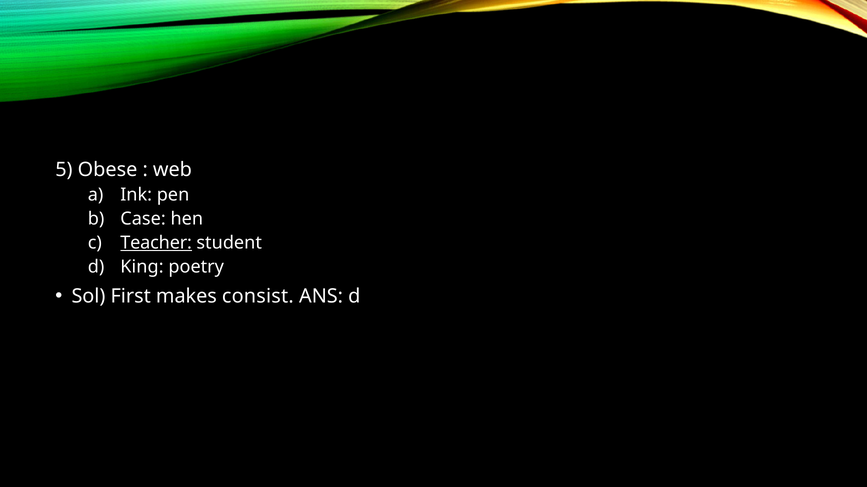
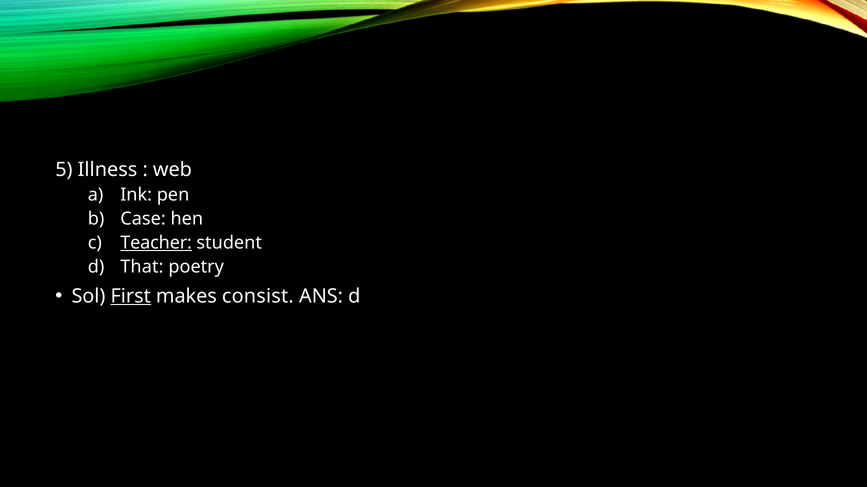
Obese: Obese -> Illness
King: King -> That
First underline: none -> present
